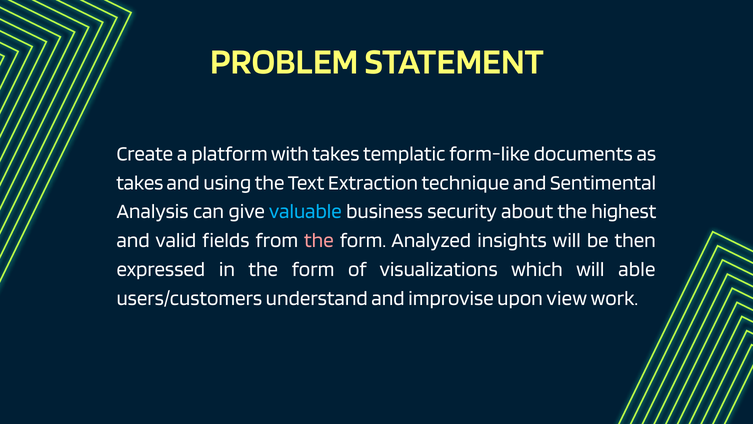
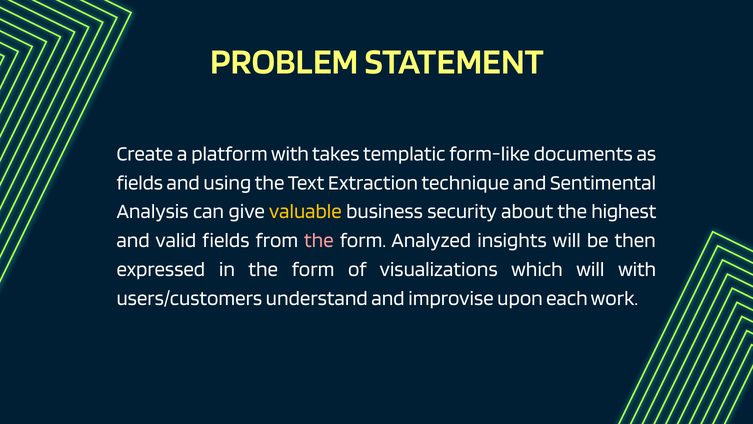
takes at (140, 182): takes -> fields
valuable colour: light blue -> yellow
will able: able -> with
view: view -> each
